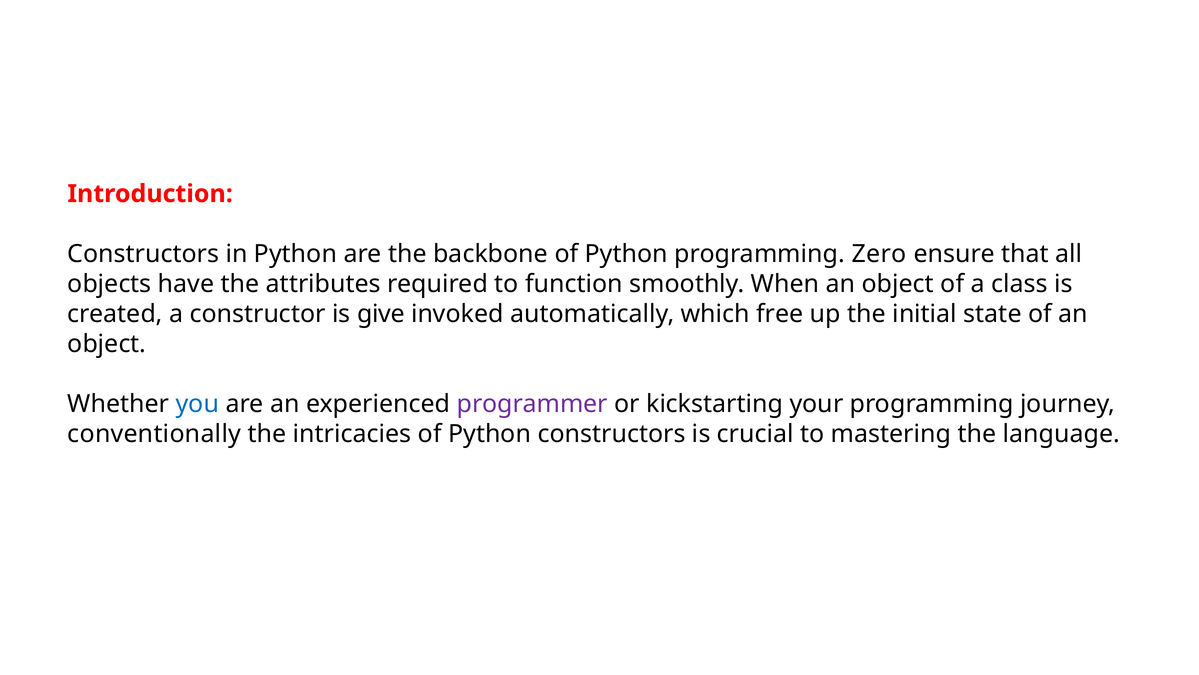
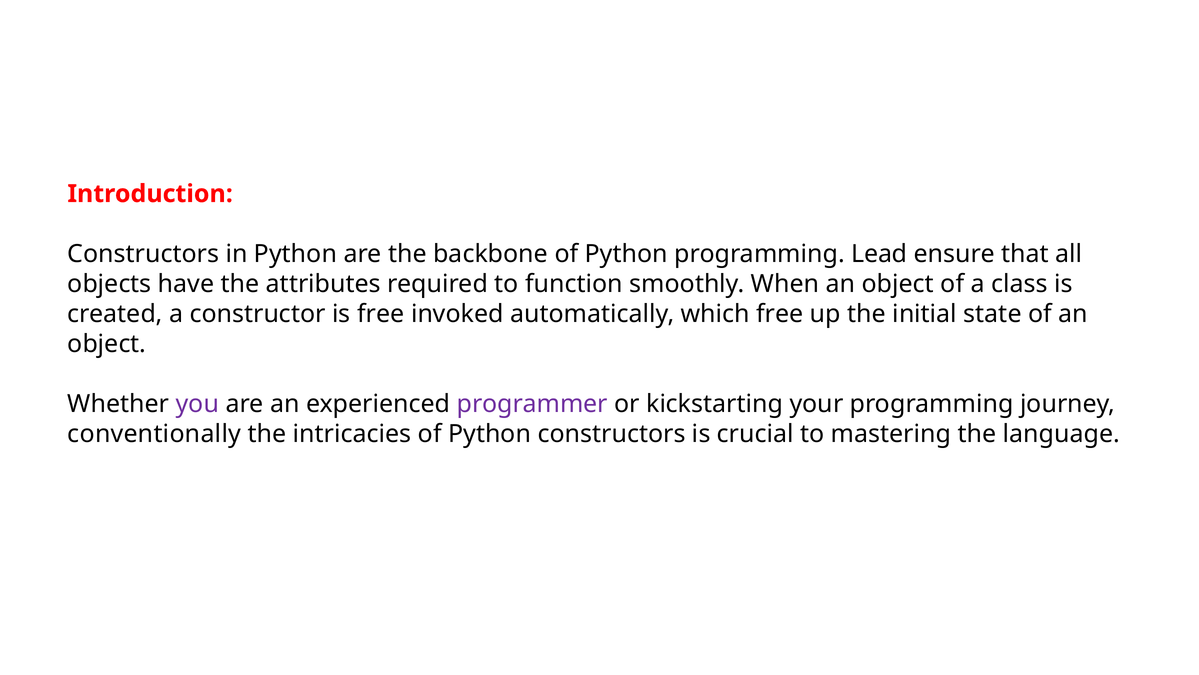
Zero: Zero -> Lead
is give: give -> free
you colour: blue -> purple
